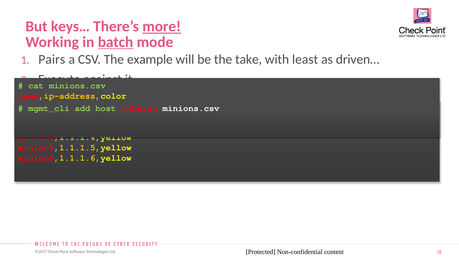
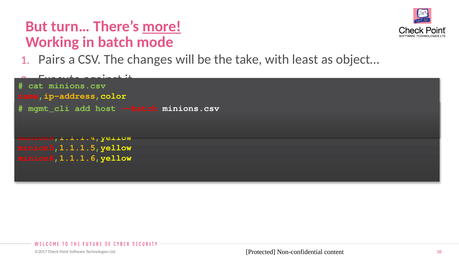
keys…: keys… -> turn…
batch underline: present -> none
example: example -> changes
driven…: driven… -> object…
